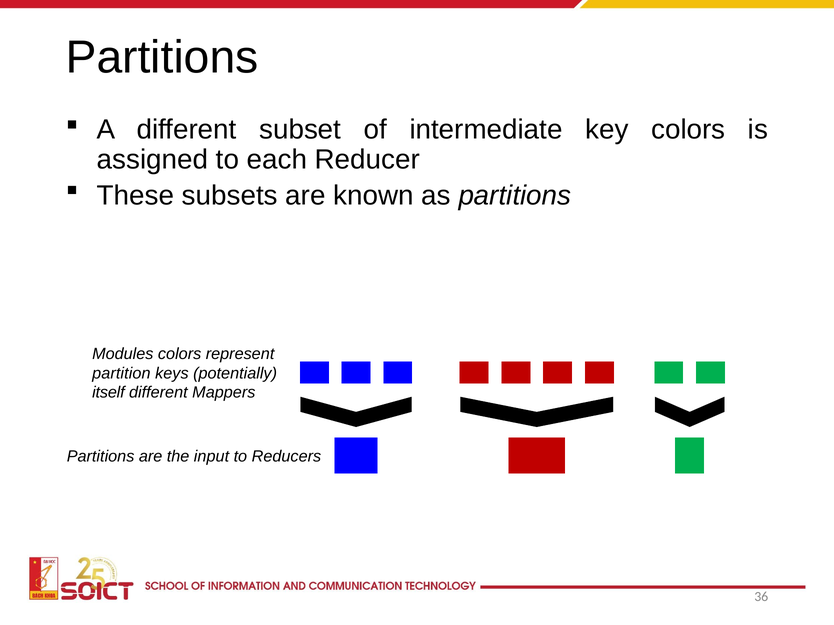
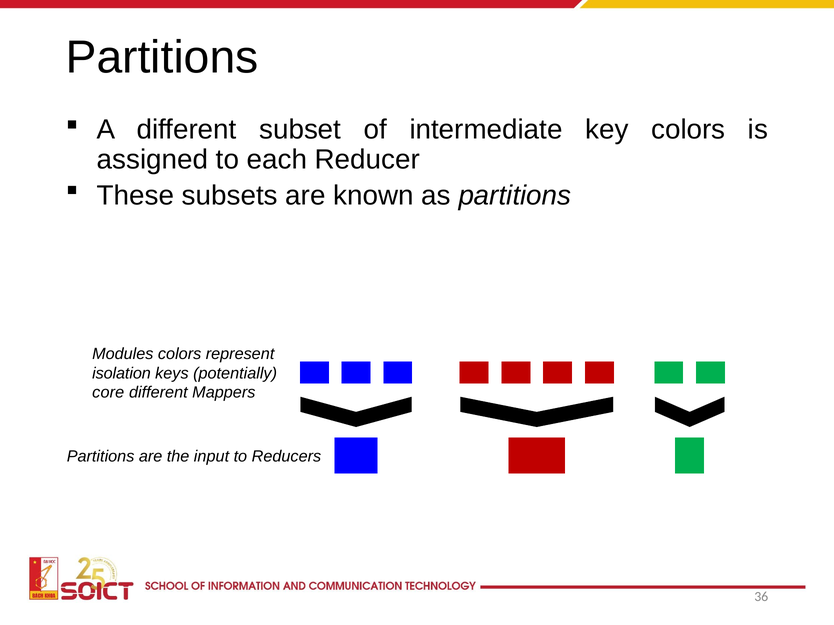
partition: partition -> isolation
itself: itself -> core
